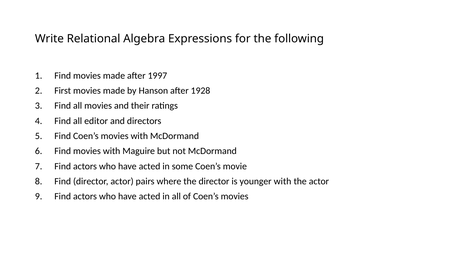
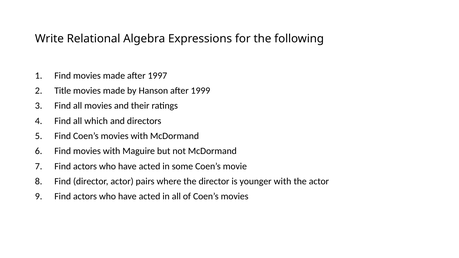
First: First -> Title
1928: 1928 -> 1999
editor: editor -> which
